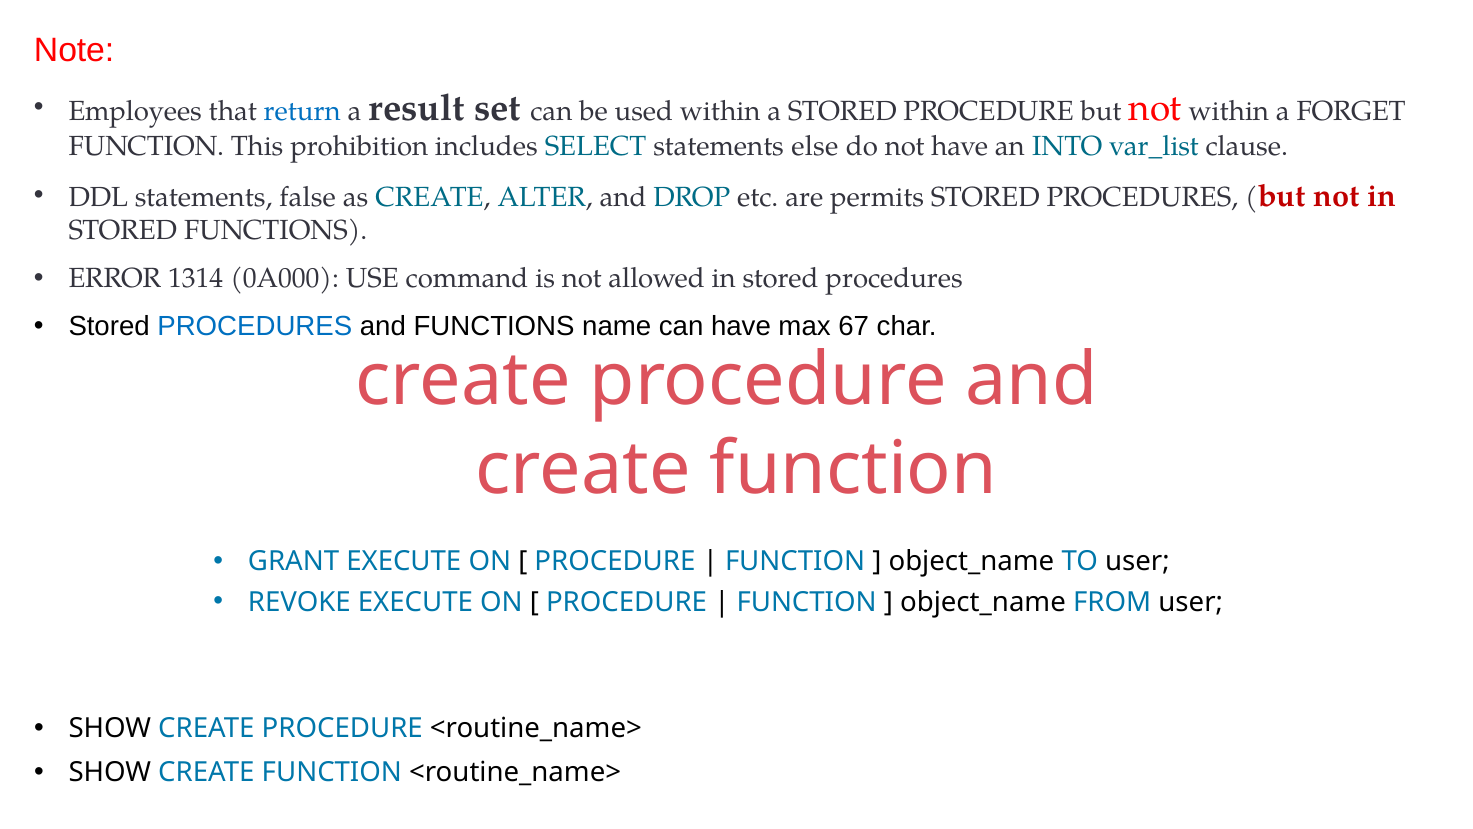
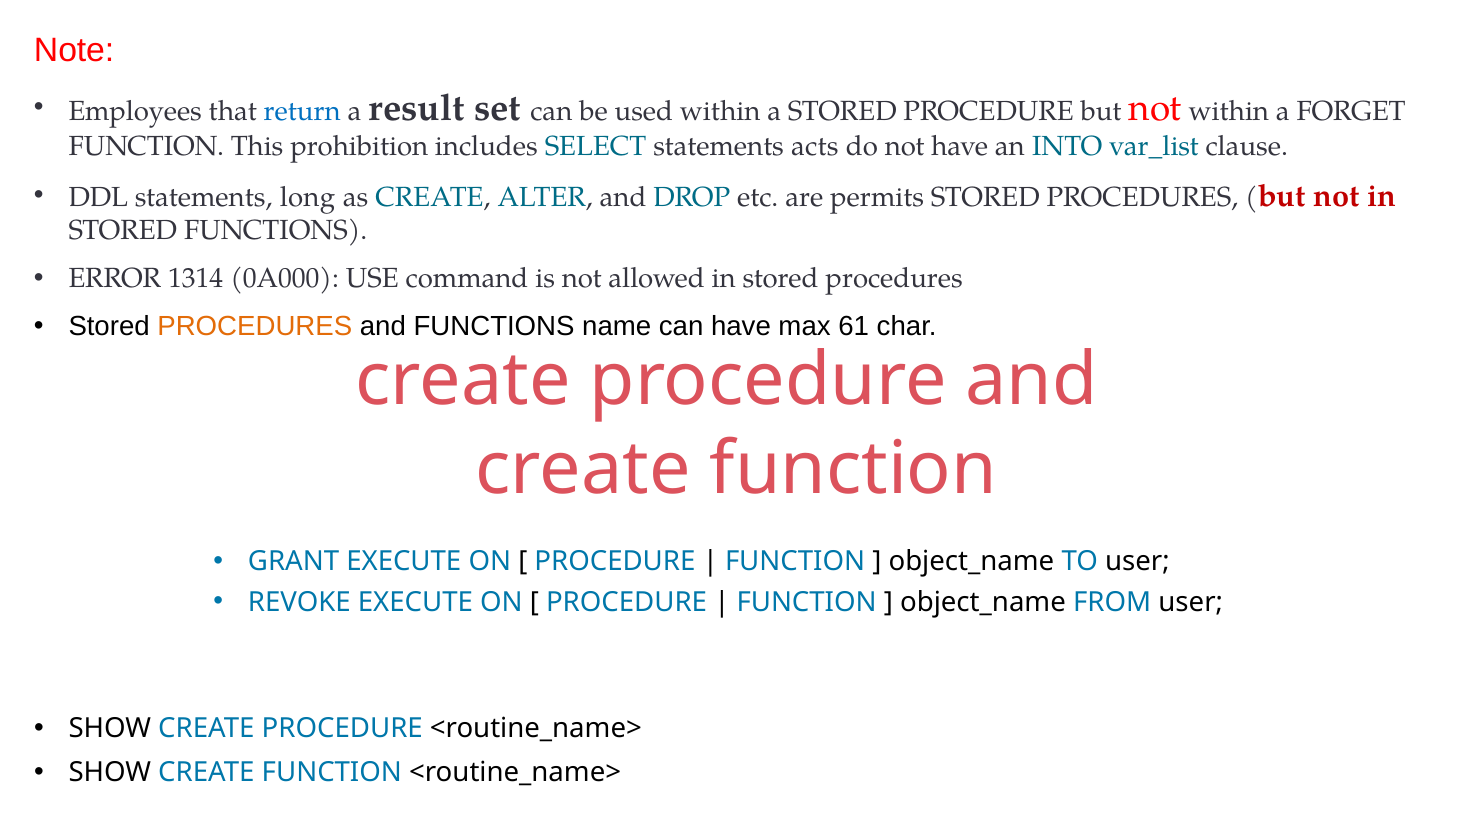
else: else -> acts
false: false -> long
PROCEDURES at (255, 326) colour: blue -> orange
67: 67 -> 61
